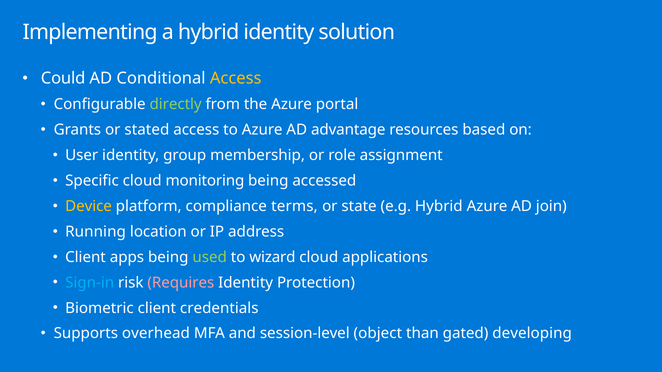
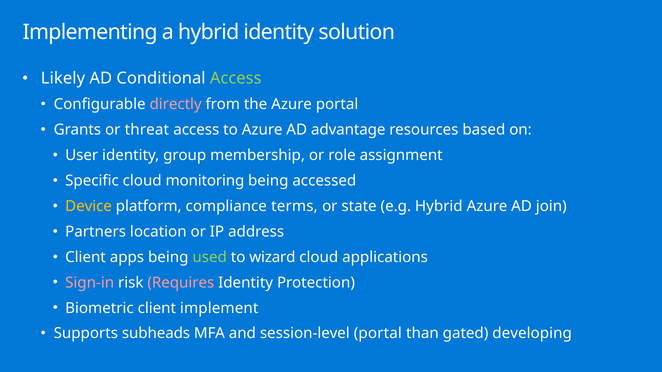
Could: Could -> Likely
Access at (236, 78) colour: yellow -> light green
directly colour: light green -> pink
stated: stated -> threat
Running: Running -> Partners
Sign-in colour: light blue -> pink
credentials: credentials -> implement
overhead: overhead -> subheads
session-level object: object -> portal
